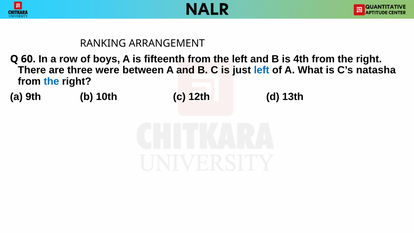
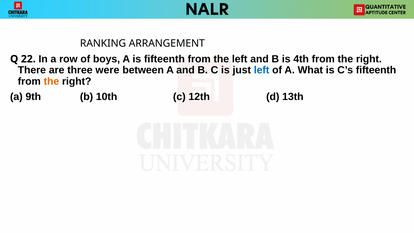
60: 60 -> 22
C’s natasha: natasha -> fifteenth
the at (51, 81) colour: blue -> orange
